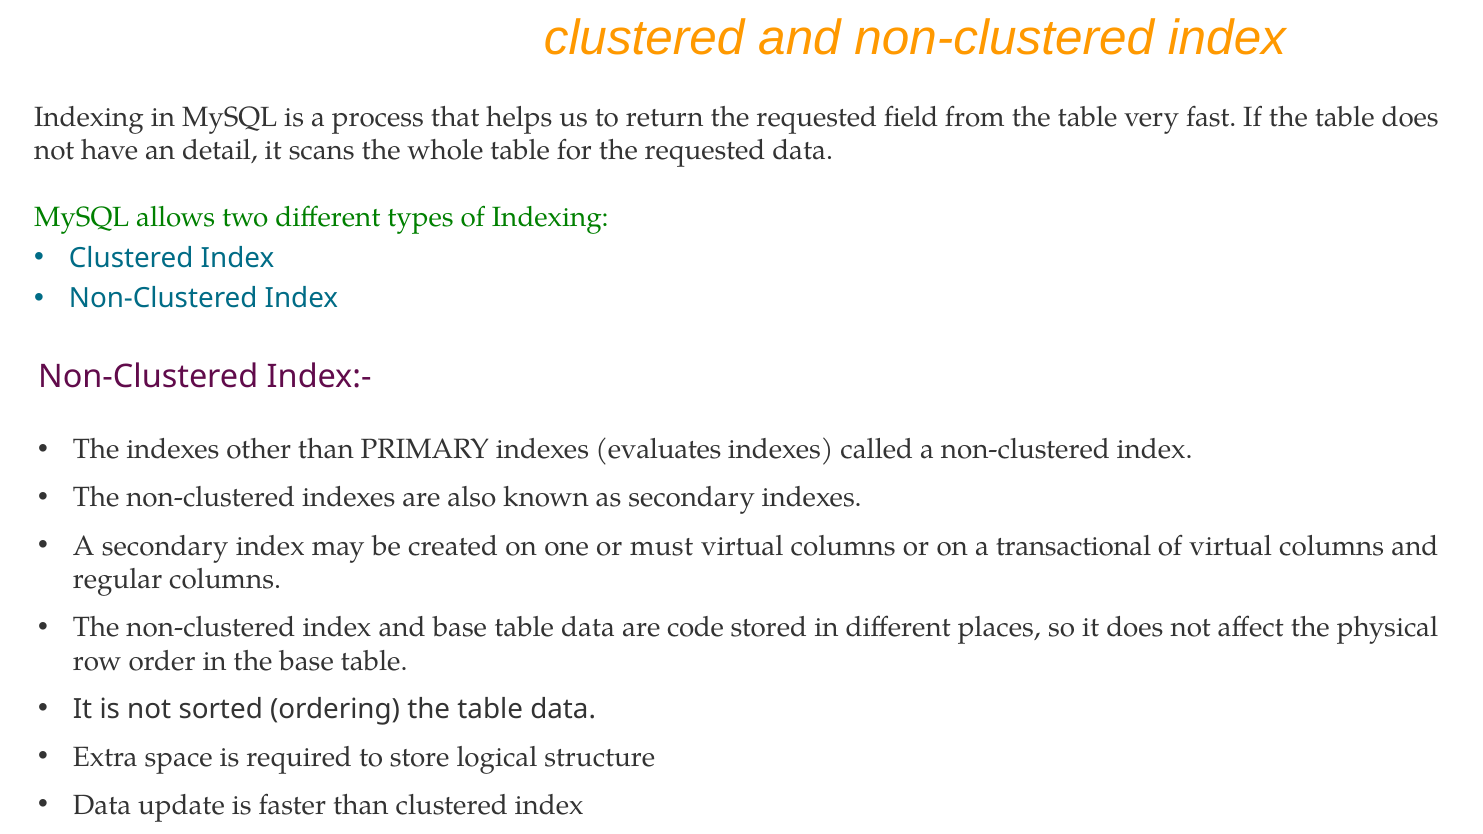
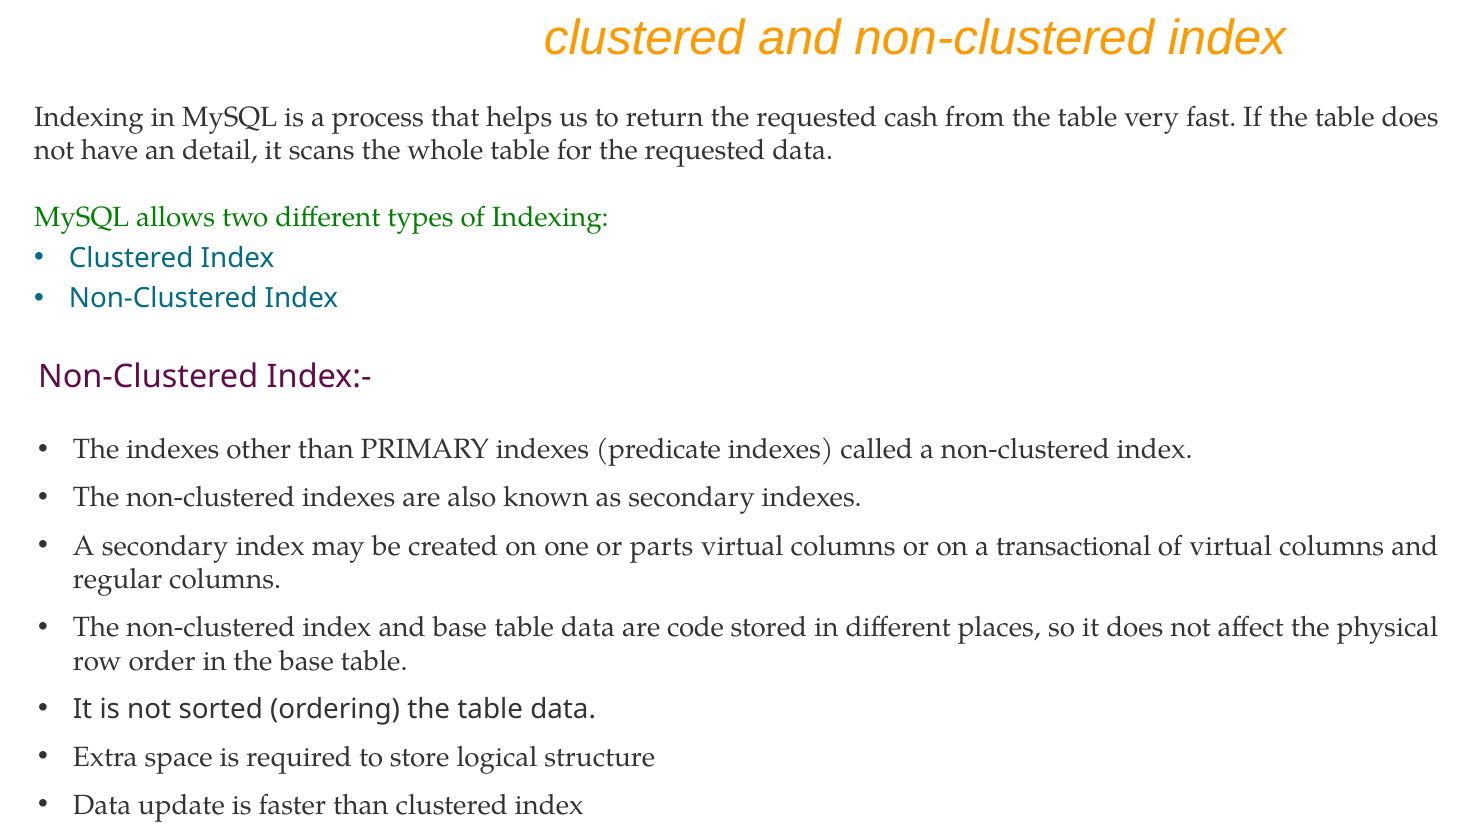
field: field -> cash
evaluates: evaluates -> predicate
must: must -> parts
